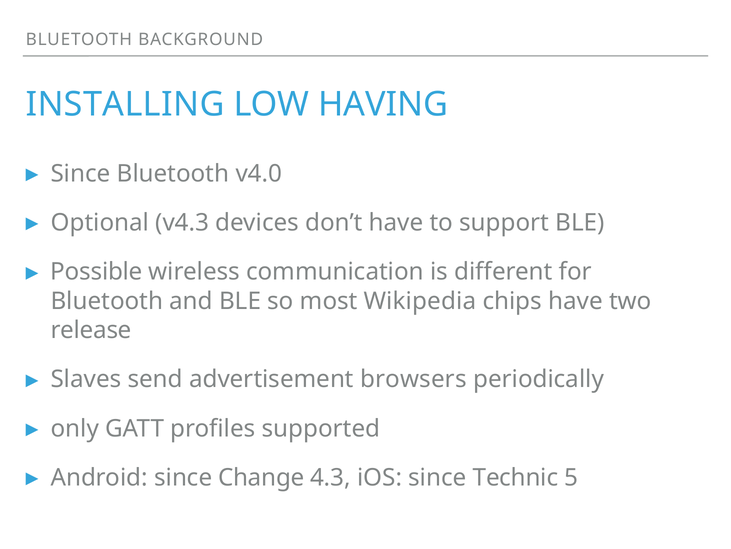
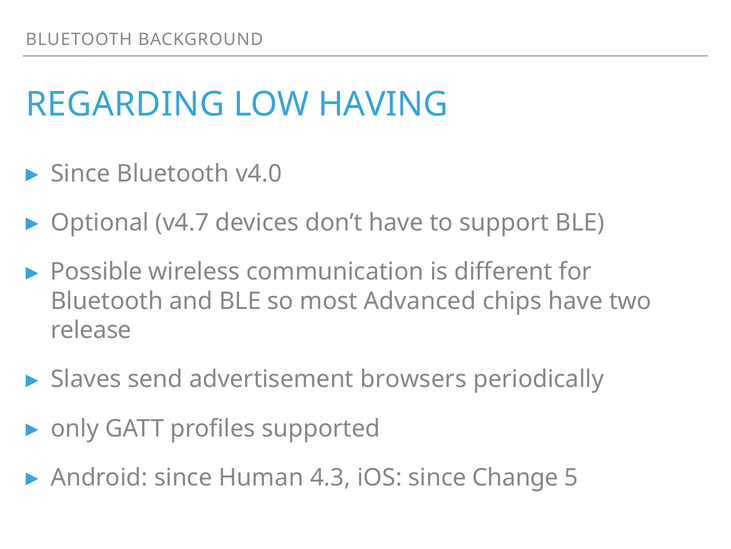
INSTALLING: INSTALLING -> REGARDING
v4.3: v4.3 -> v4.7
Wikipedia: Wikipedia -> Advanced
Change: Change -> Human
Technic: Technic -> Change
